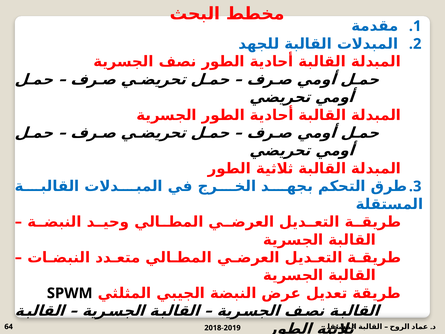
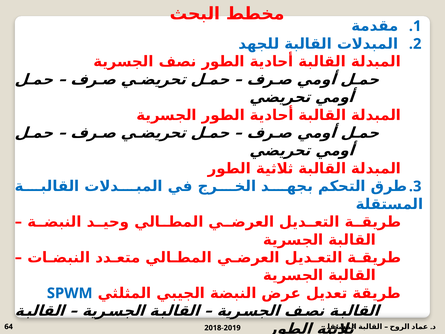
SPWM colour: black -> blue
